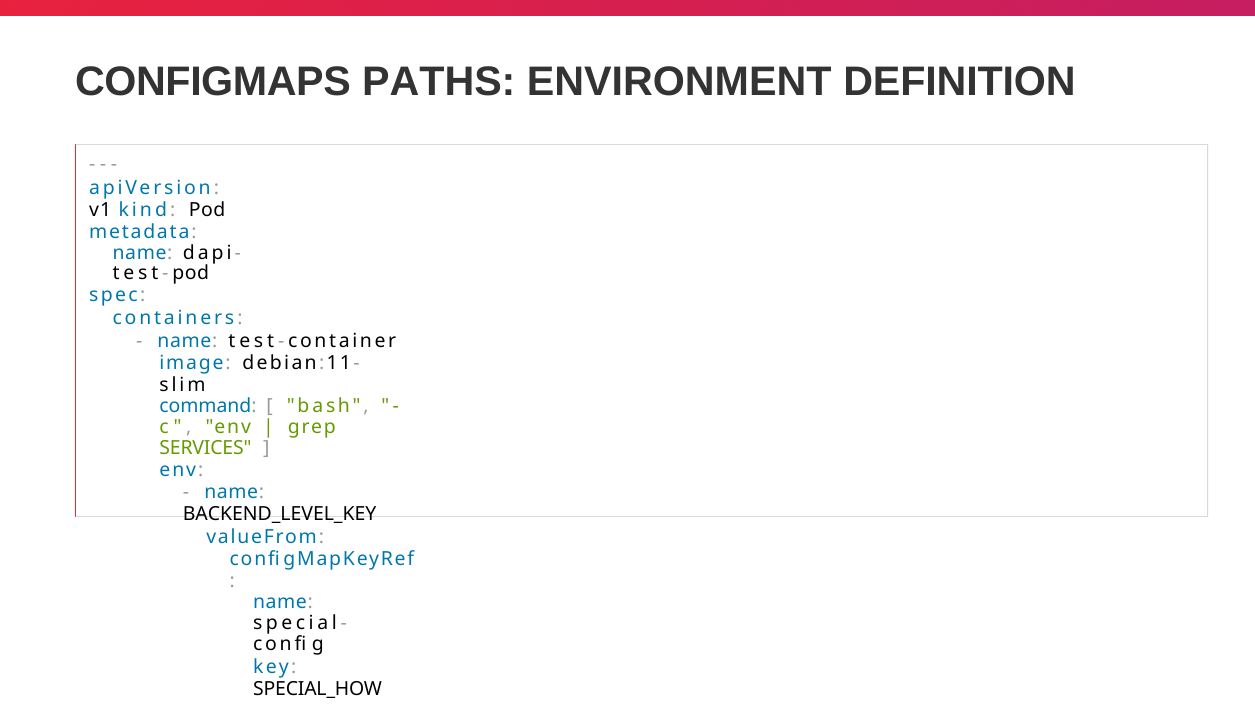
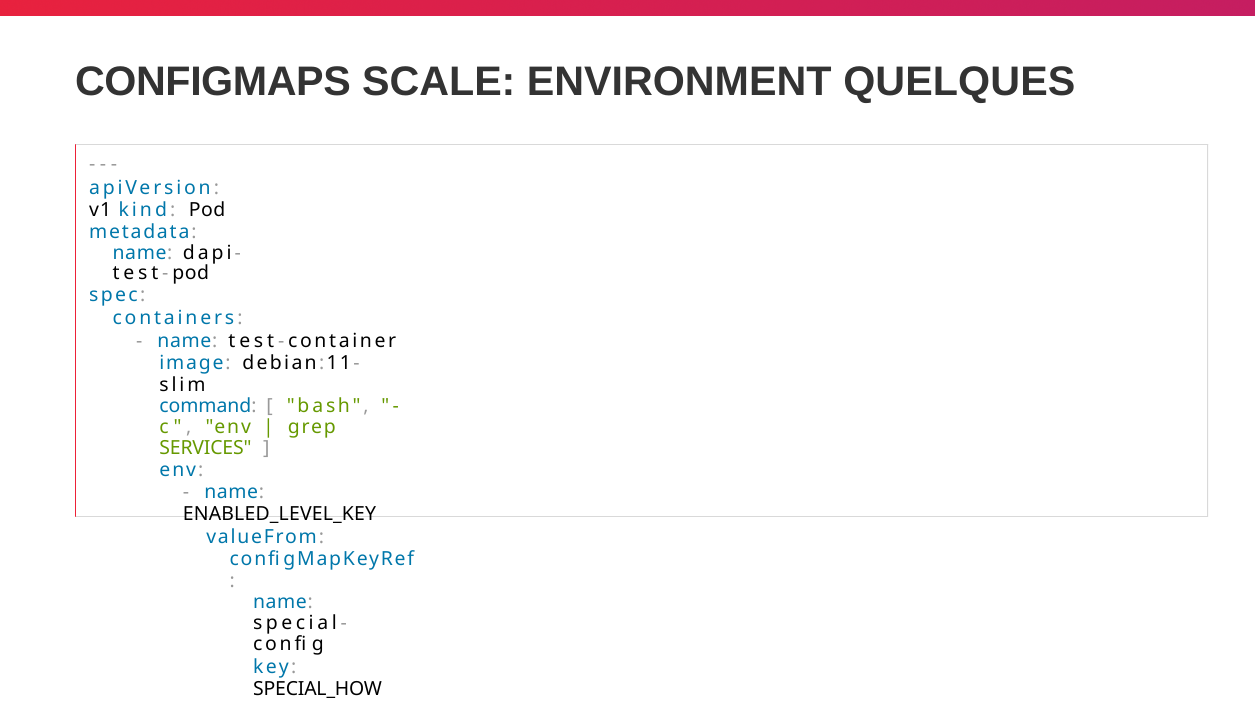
PATHS: PATHS -> SCALE
DEFINITION: DEFINITION -> QUELQUES
BACKEND_LEVEL_KEY: BACKEND_LEVEL_KEY -> ENABLED_LEVEL_KEY
